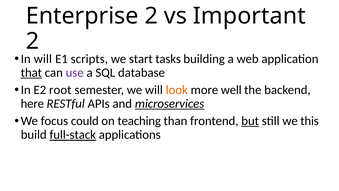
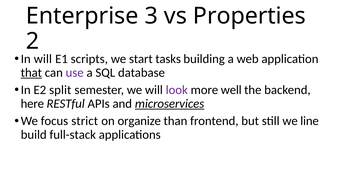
Enterprise 2: 2 -> 3
Important: Important -> Properties
root: root -> split
look colour: orange -> purple
could: could -> strict
teaching: teaching -> organize
but underline: present -> none
this: this -> line
full-stack underline: present -> none
